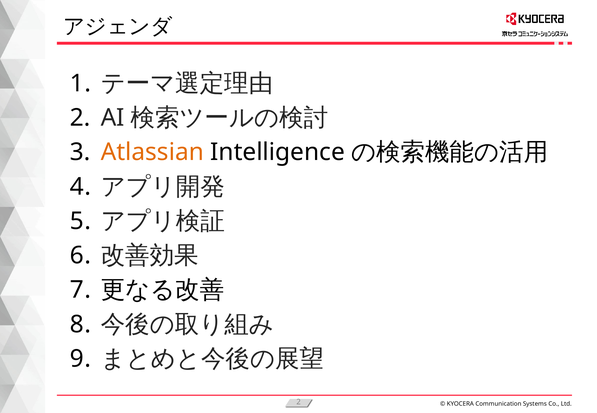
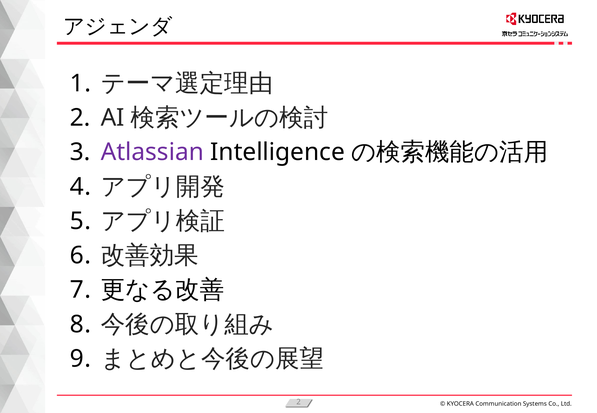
Atlassian colour: orange -> purple
